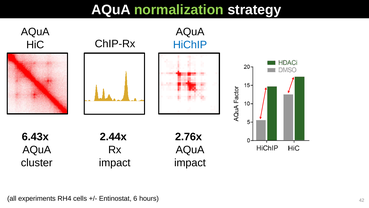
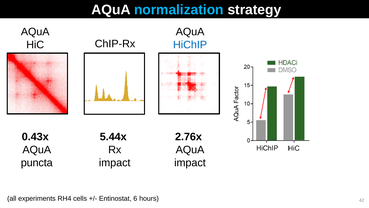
normalization colour: light green -> light blue
2.44x: 2.44x -> 5.44x
6.43x: 6.43x -> 0.43x
cluster: cluster -> puncta
